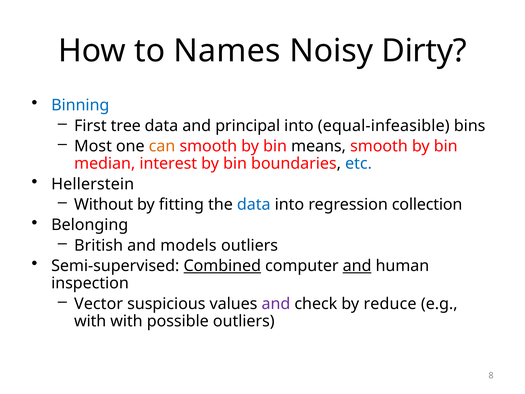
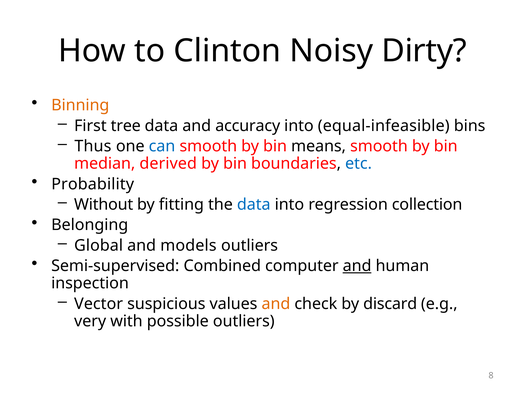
Names: Names -> Clinton
Binning colour: blue -> orange
principal: principal -> accuracy
Most: Most -> Thus
can colour: orange -> blue
interest: interest -> derived
Hellerstein: Hellerstein -> Probability
British: British -> Global
Combined underline: present -> none
and at (276, 304) colour: purple -> orange
reduce: reduce -> discard
with at (90, 321): with -> very
